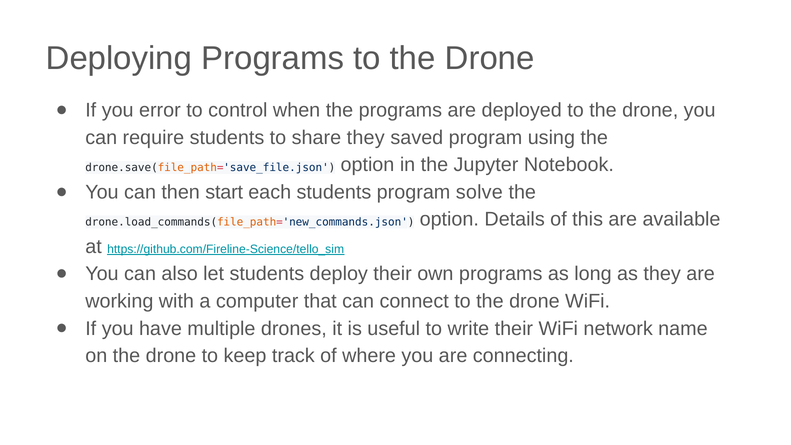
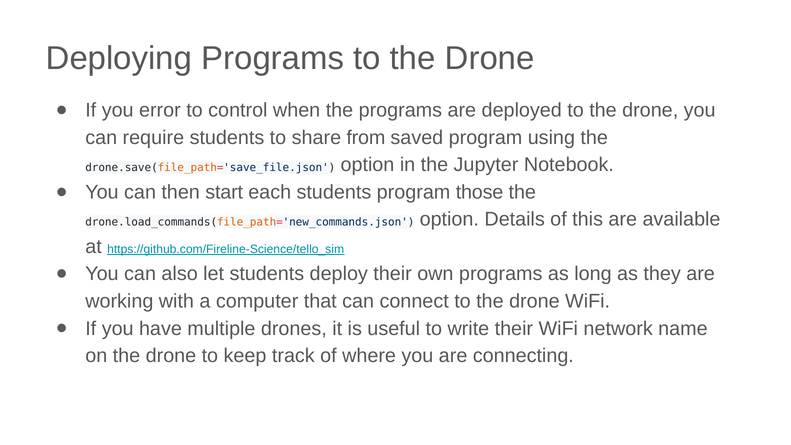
share they: they -> from
solve: solve -> those
